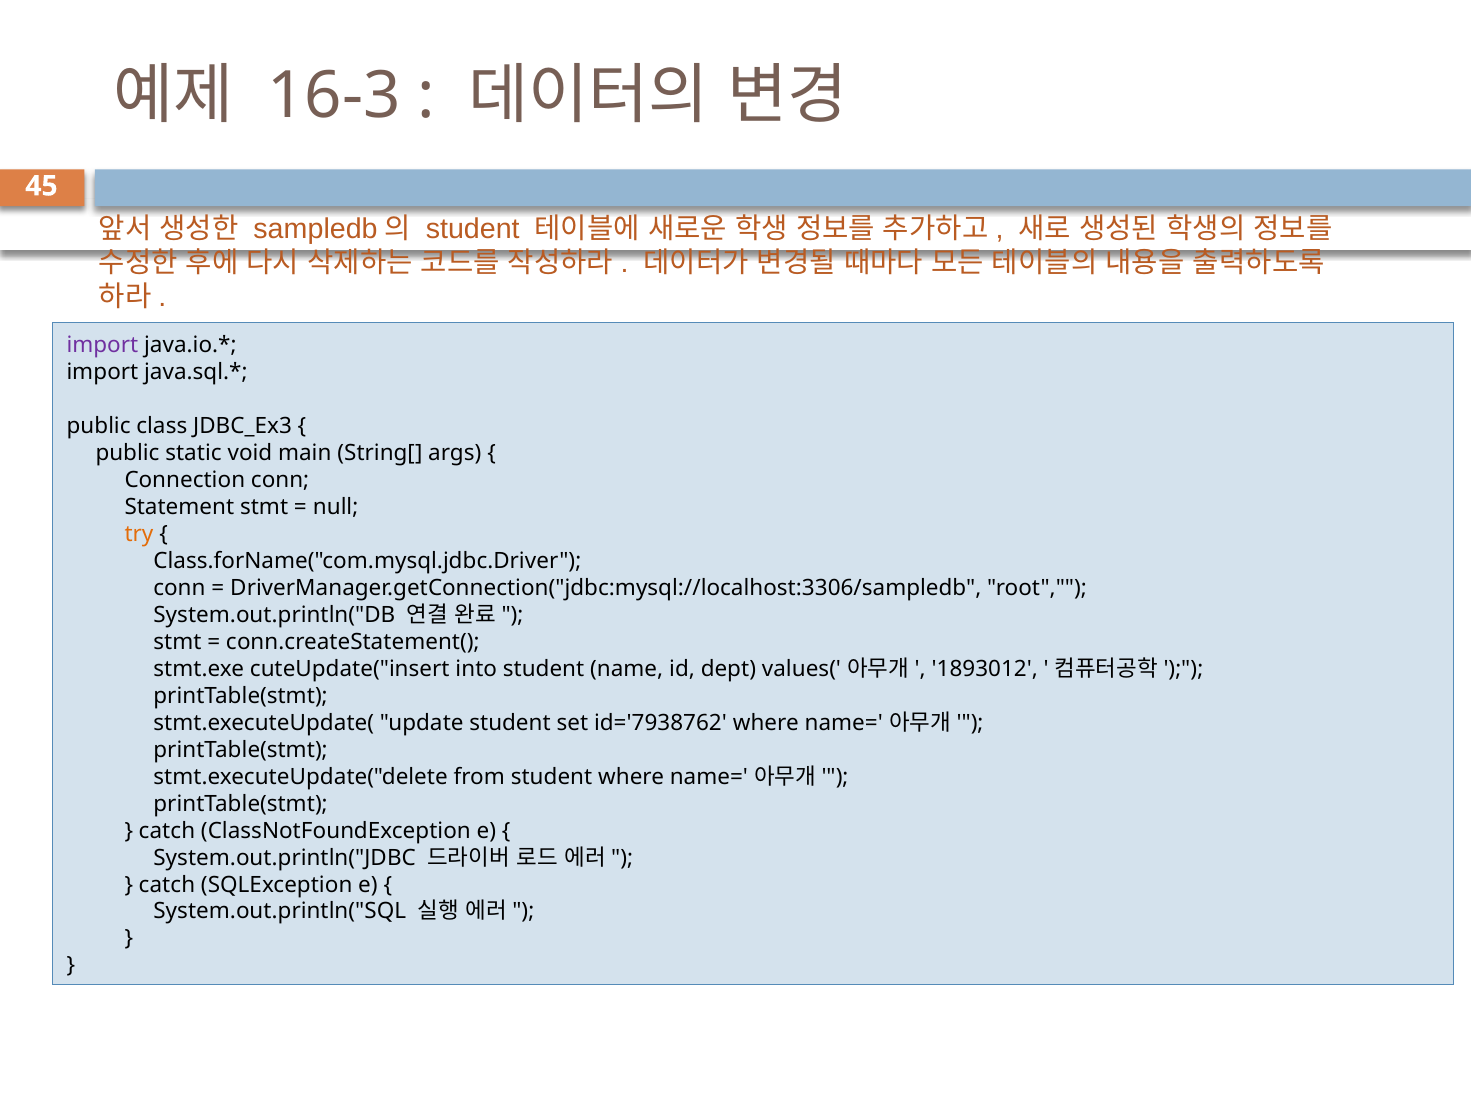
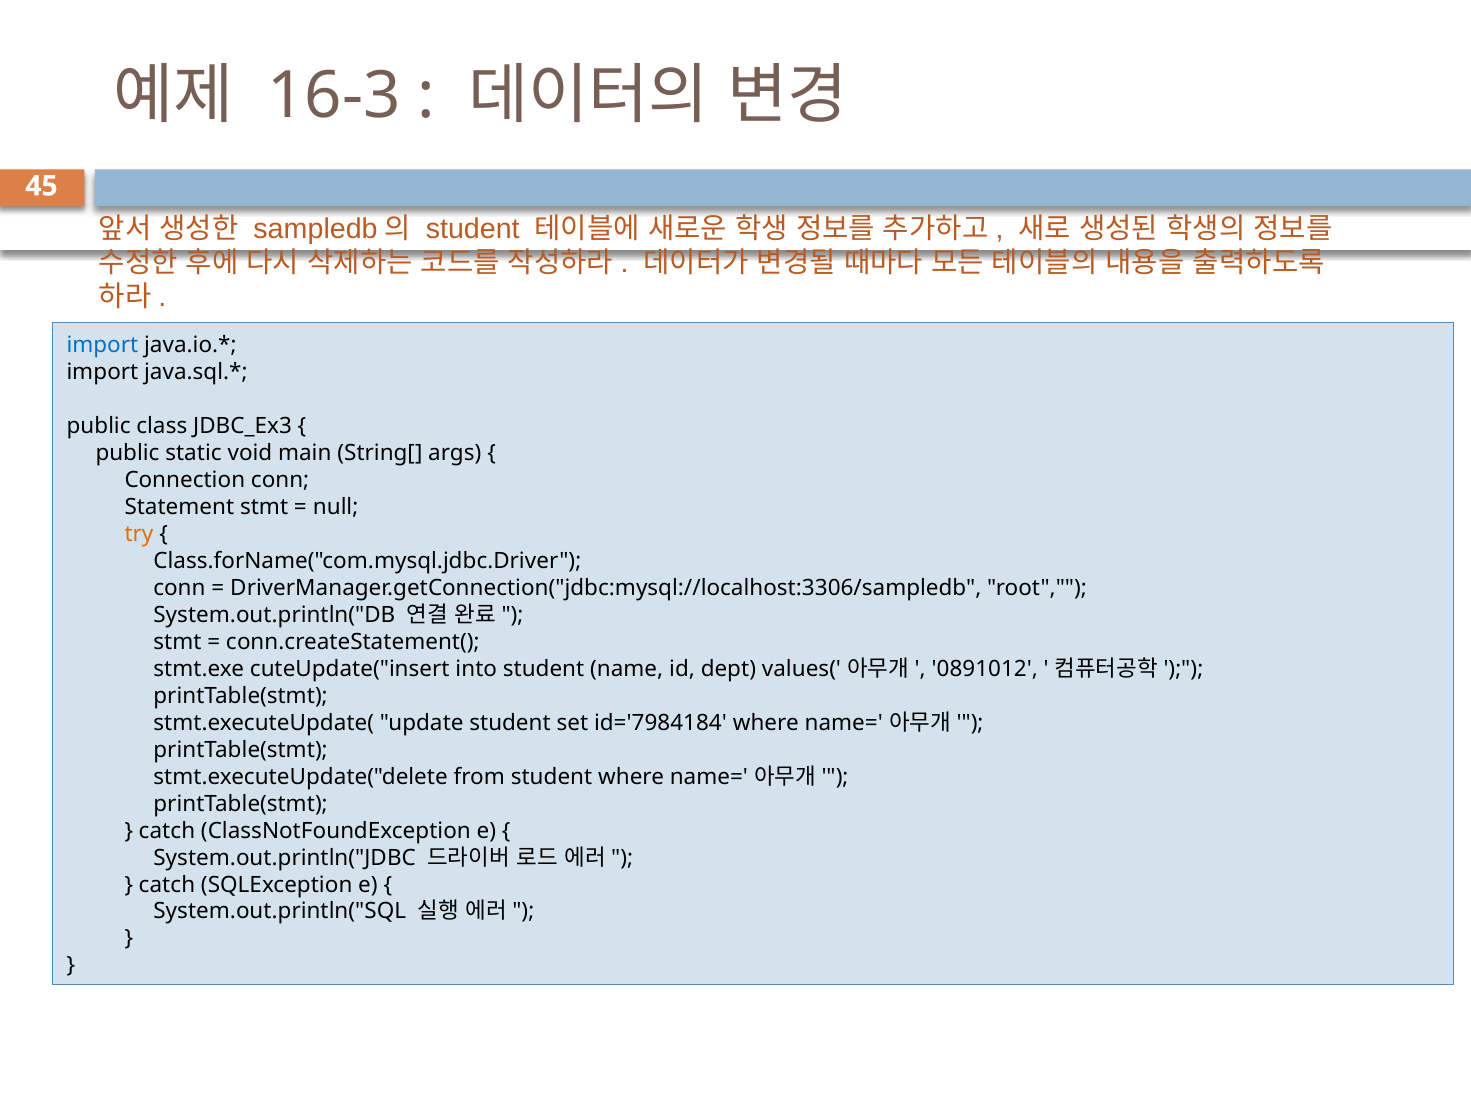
import at (102, 345) colour: purple -> blue
1893012: 1893012 -> 0891012
id='7938762: id='7938762 -> id='7984184
